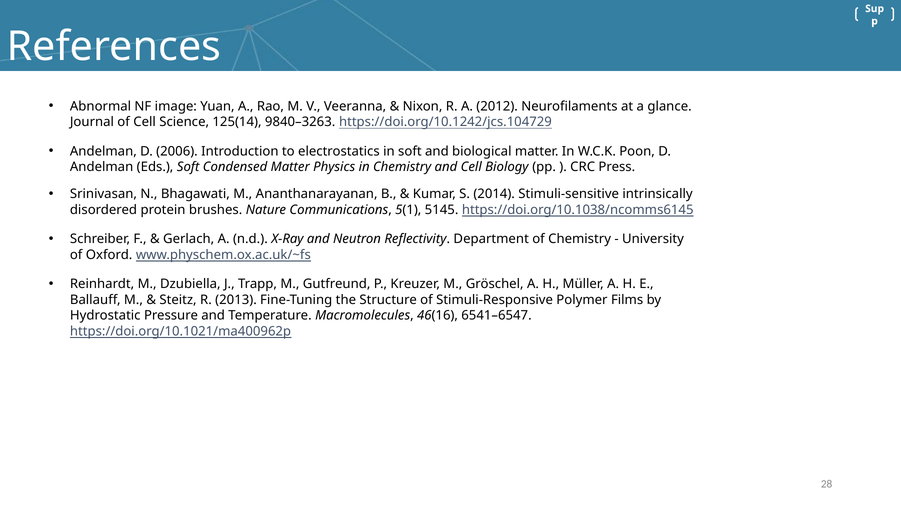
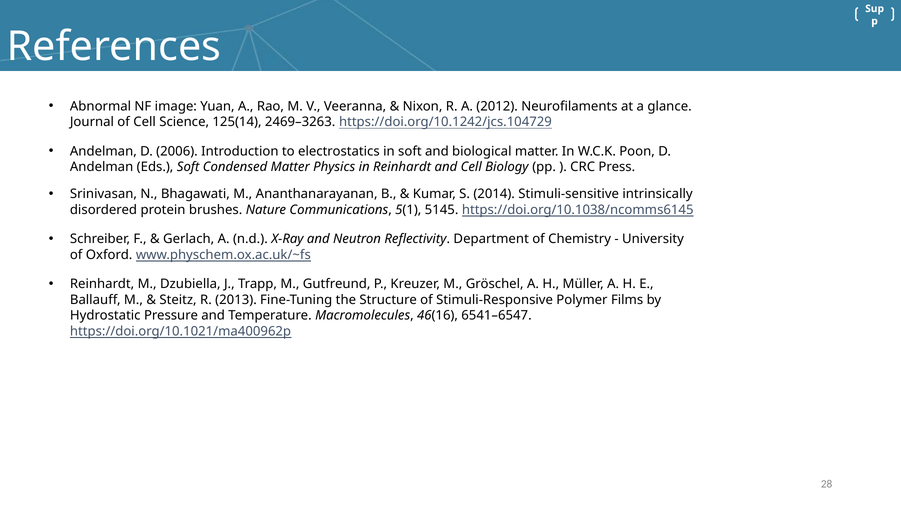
9840–3263: 9840–3263 -> 2469–3263
in Chemistry: Chemistry -> Reinhardt
